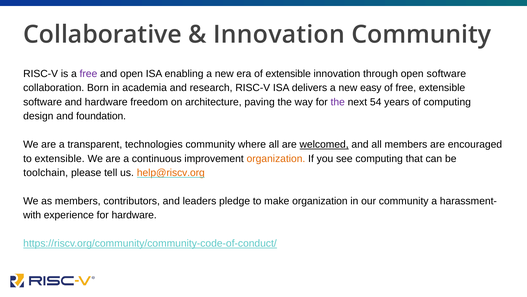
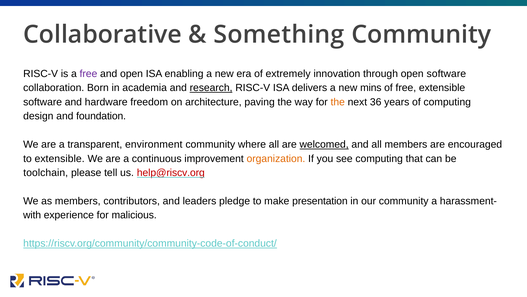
Innovation at (279, 34): Innovation -> Something
of extensible: extensible -> extremely
research underline: none -> present
easy: easy -> mins
the at (338, 102) colour: purple -> orange
54: 54 -> 36
technologies: technologies -> environment
help@riscv.org colour: orange -> red
make organization: organization -> presentation
for hardware: hardware -> malicious
